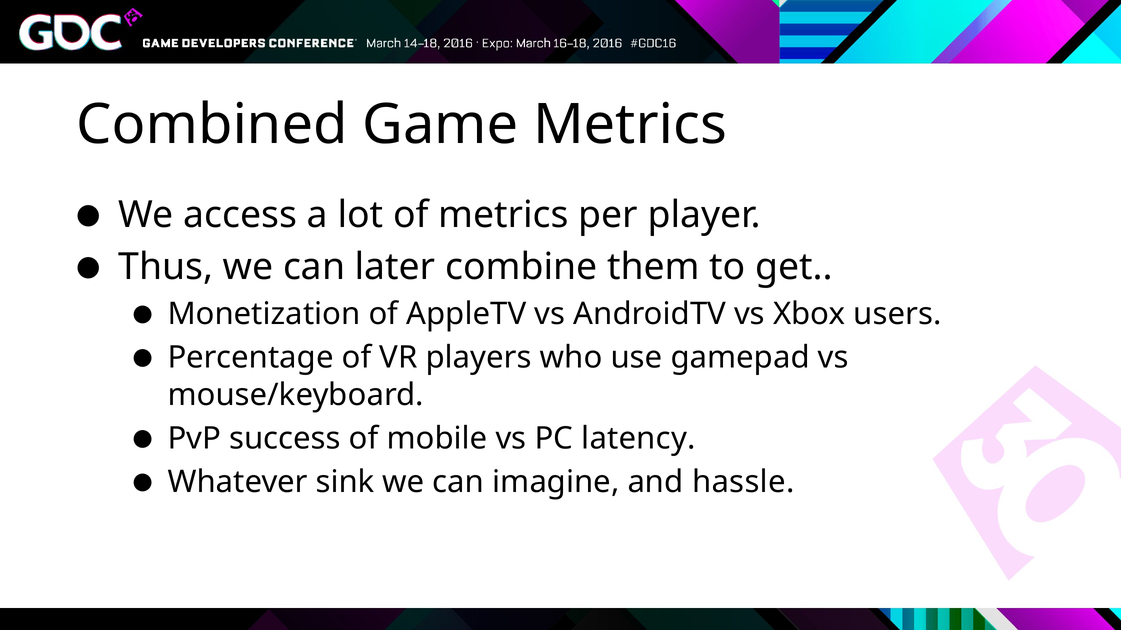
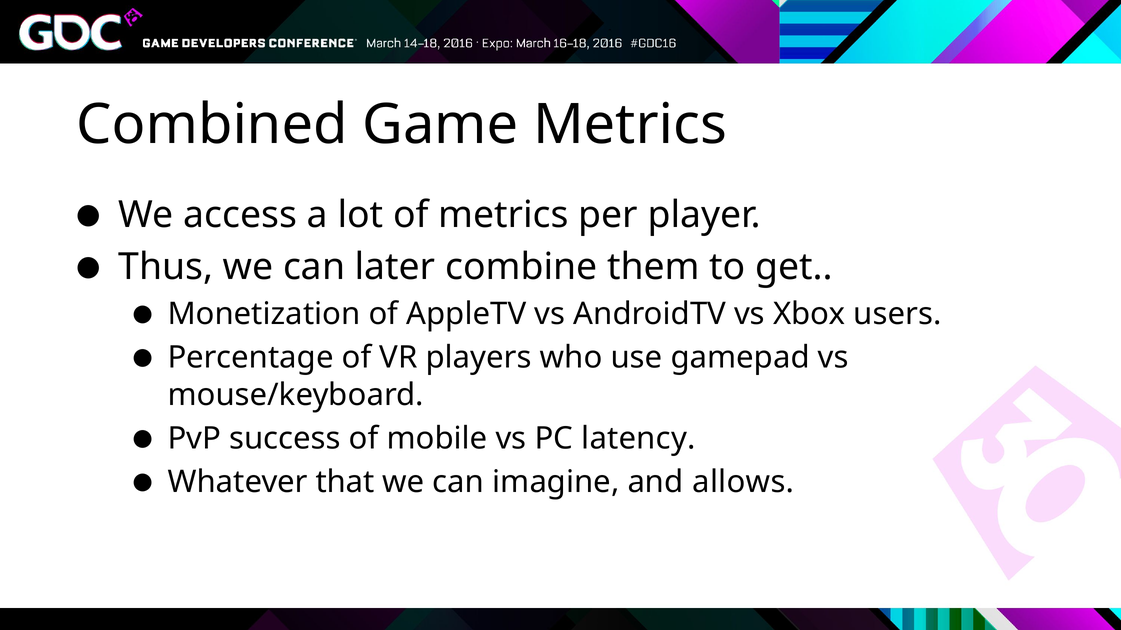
sink: sink -> that
hassle: hassle -> allows
